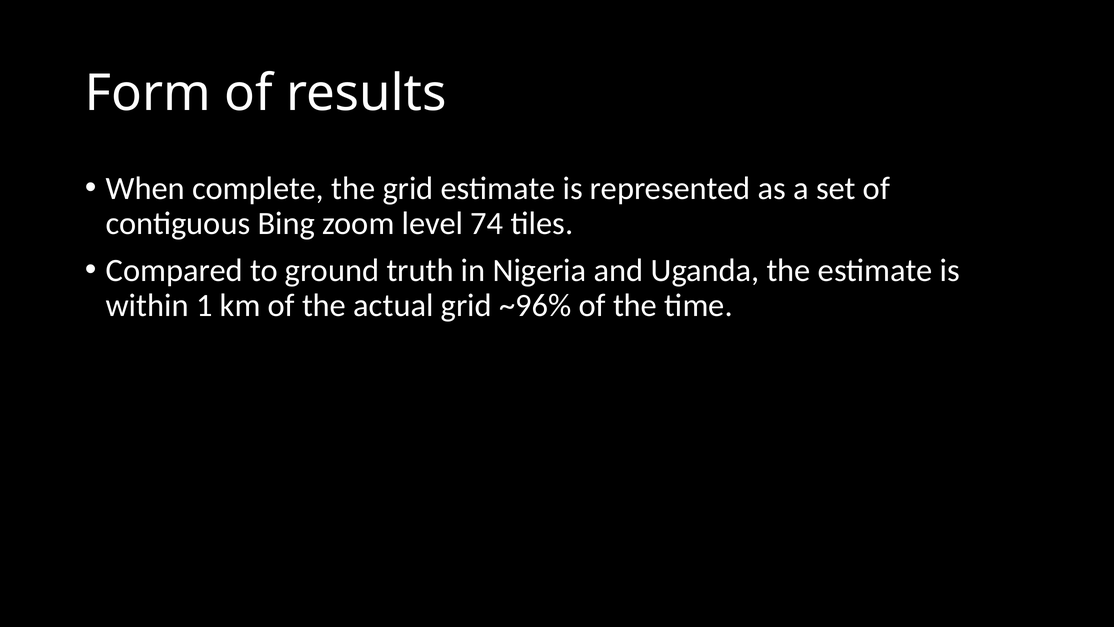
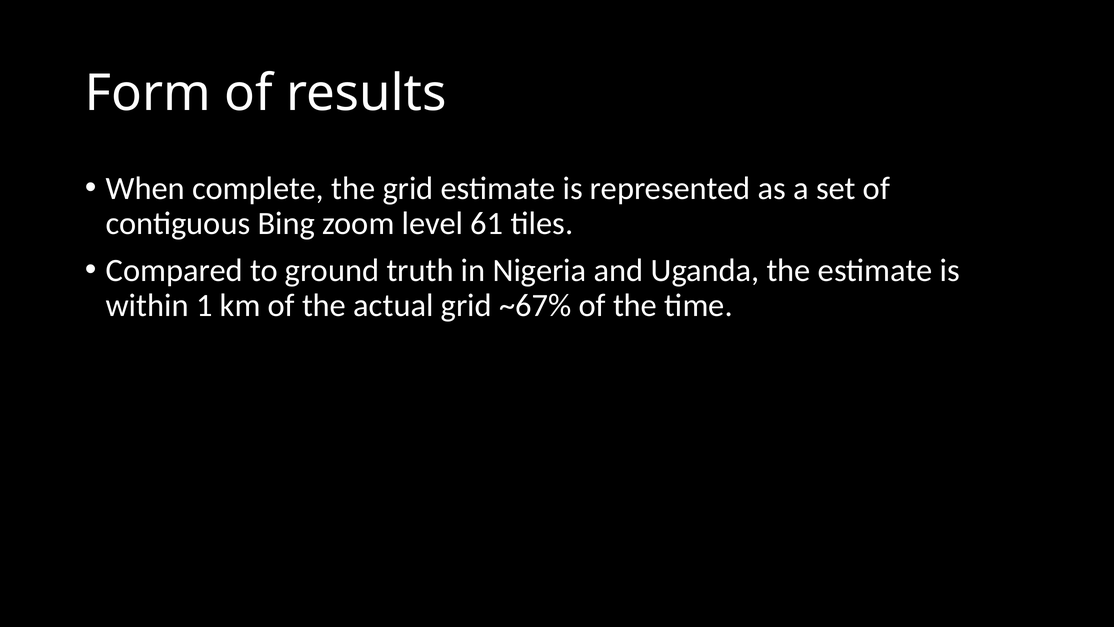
74: 74 -> 61
~96%: ~96% -> ~67%
